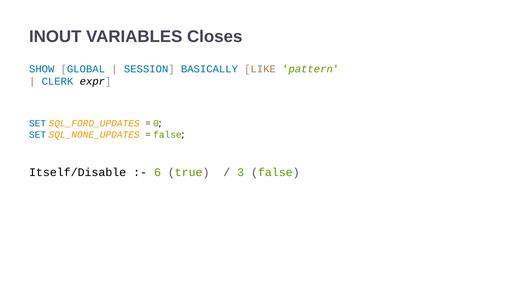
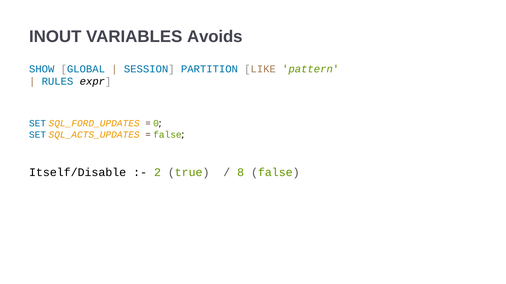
Closes: Closes -> Avoids
BASICALLY: BASICALLY -> PARTITION
CLERK: CLERK -> RULES
SQL_NONE_UPDATES: SQL_NONE_UPDATES -> SQL_ACTS_UPDATES
6: 6 -> 2
3: 3 -> 8
